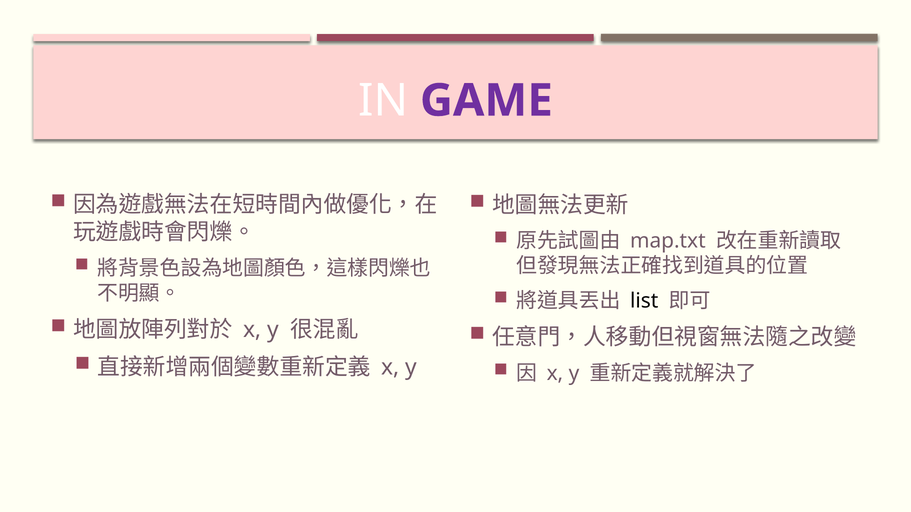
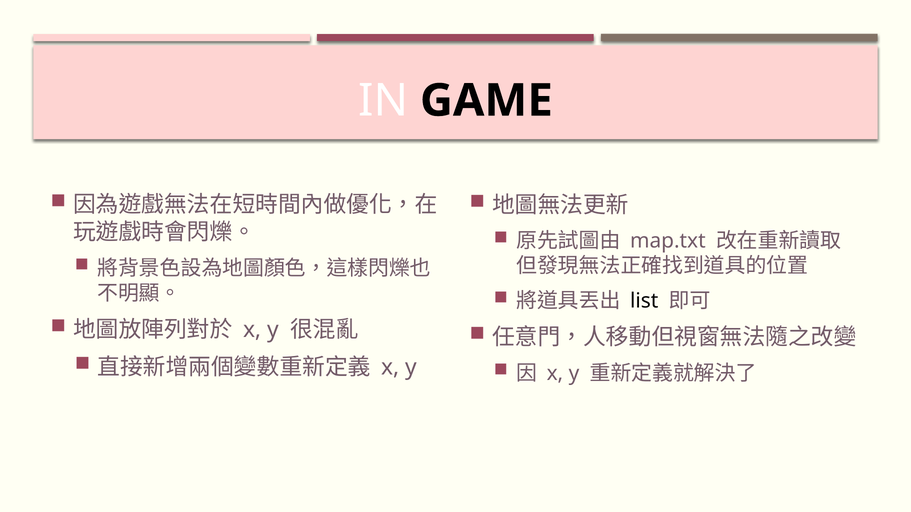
GAME colour: purple -> black
